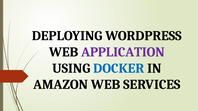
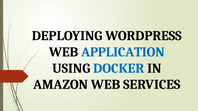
APPLICATION colour: purple -> blue
